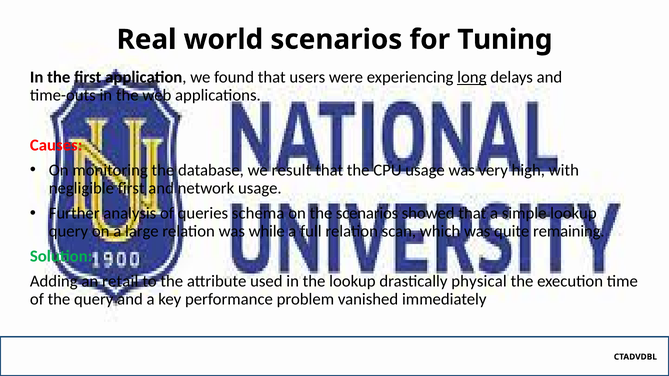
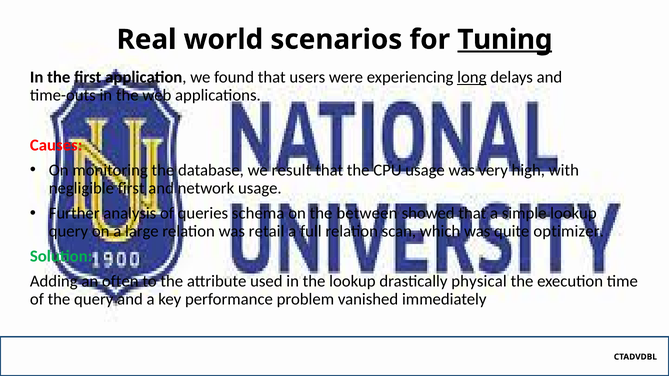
Tuning underline: none -> present
the scenarios: scenarios -> between
while: while -> retail
remaining: remaining -> optimizer
retail: retail -> often
